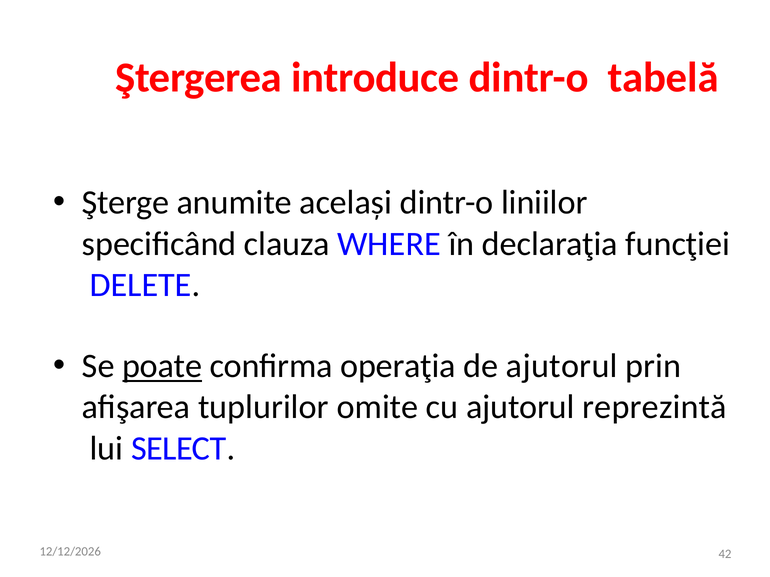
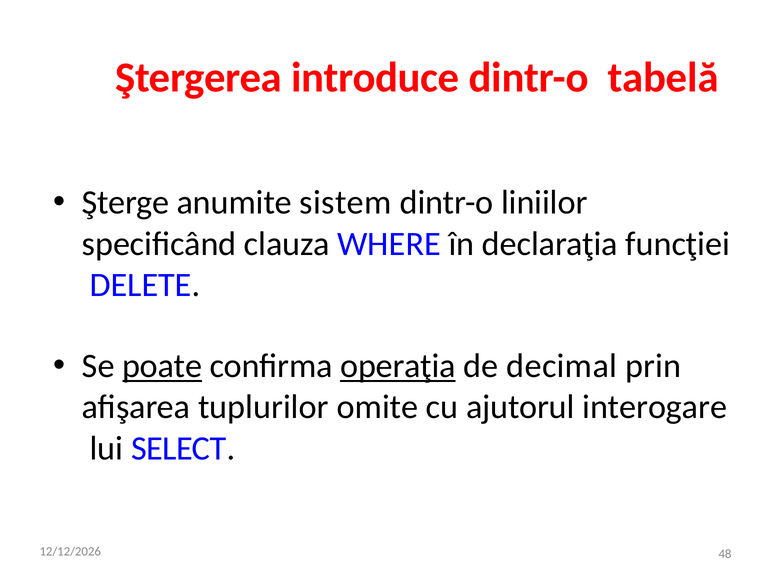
același: același -> sistem
operaţia underline: none -> present
de ajutorul: ajutorul -> decimal
reprezintă: reprezintă -> interogare
42: 42 -> 48
